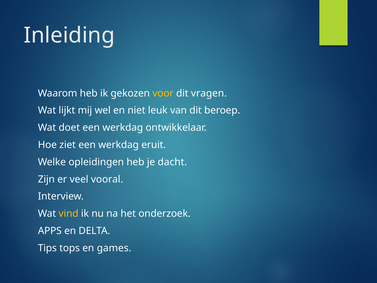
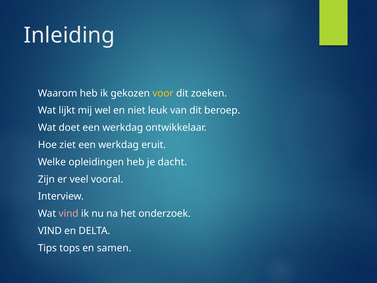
vragen: vragen -> zoeken
vind at (69, 213) colour: yellow -> pink
APPS at (50, 231): APPS -> VIND
games: games -> samen
